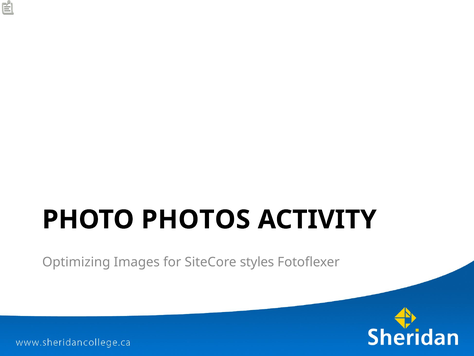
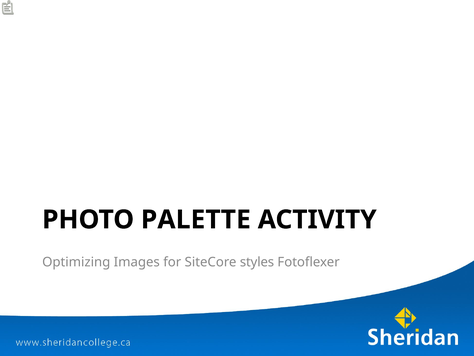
PHOTOS: PHOTOS -> PALETTE
